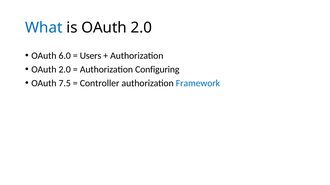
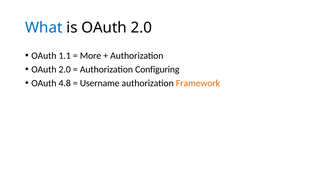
6.0: 6.0 -> 1.1
Users: Users -> More
7.5: 7.5 -> 4.8
Controller: Controller -> Username
Framework colour: blue -> orange
